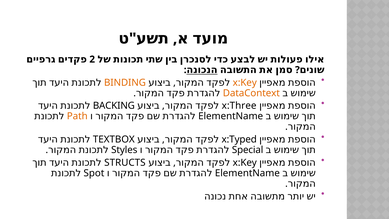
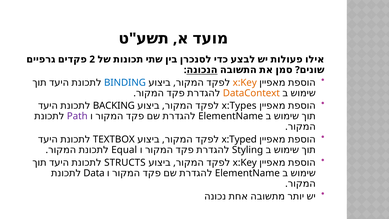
BINDING colour: orange -> blue
x:Three: x:Three -> x:Types
Path colour: orange -> purple
Styles: Styles -> Equal
Special: Special -> Styling
Spot: Spot -> Data
